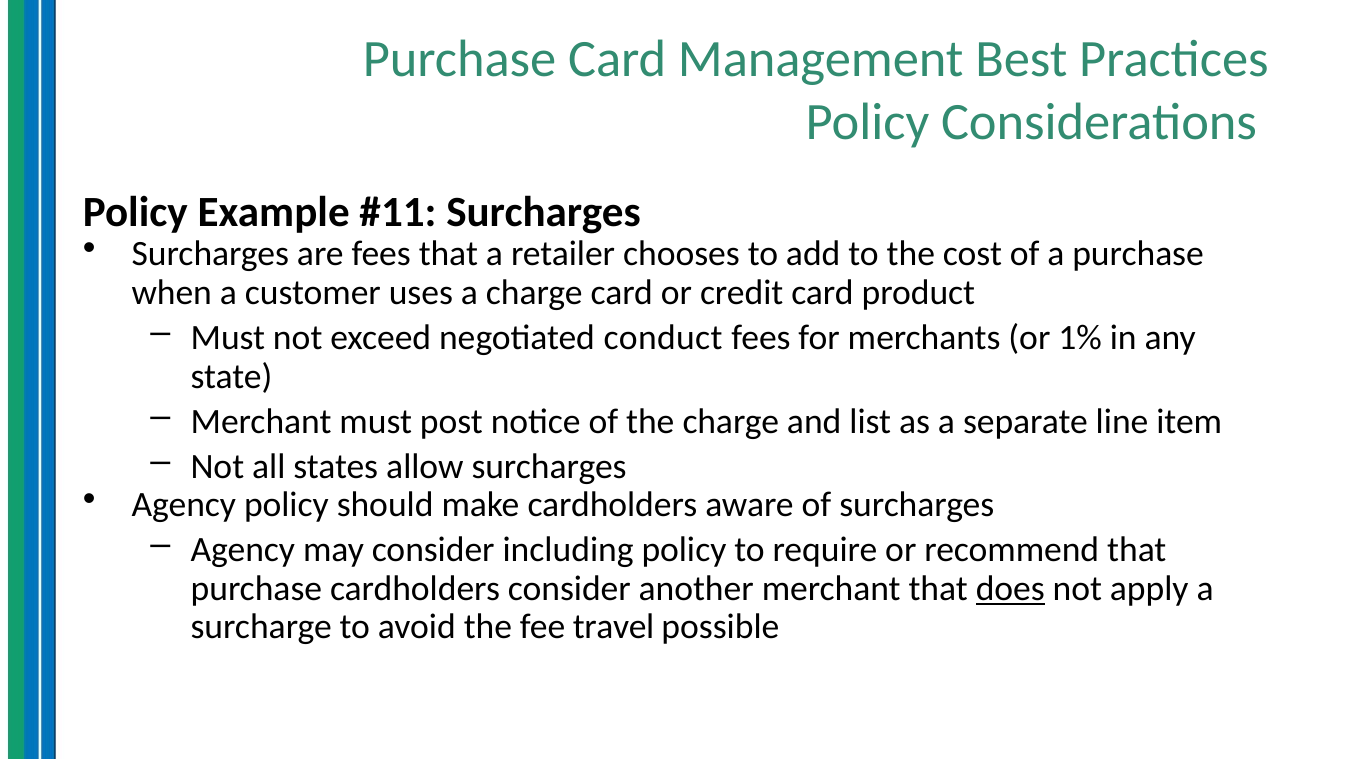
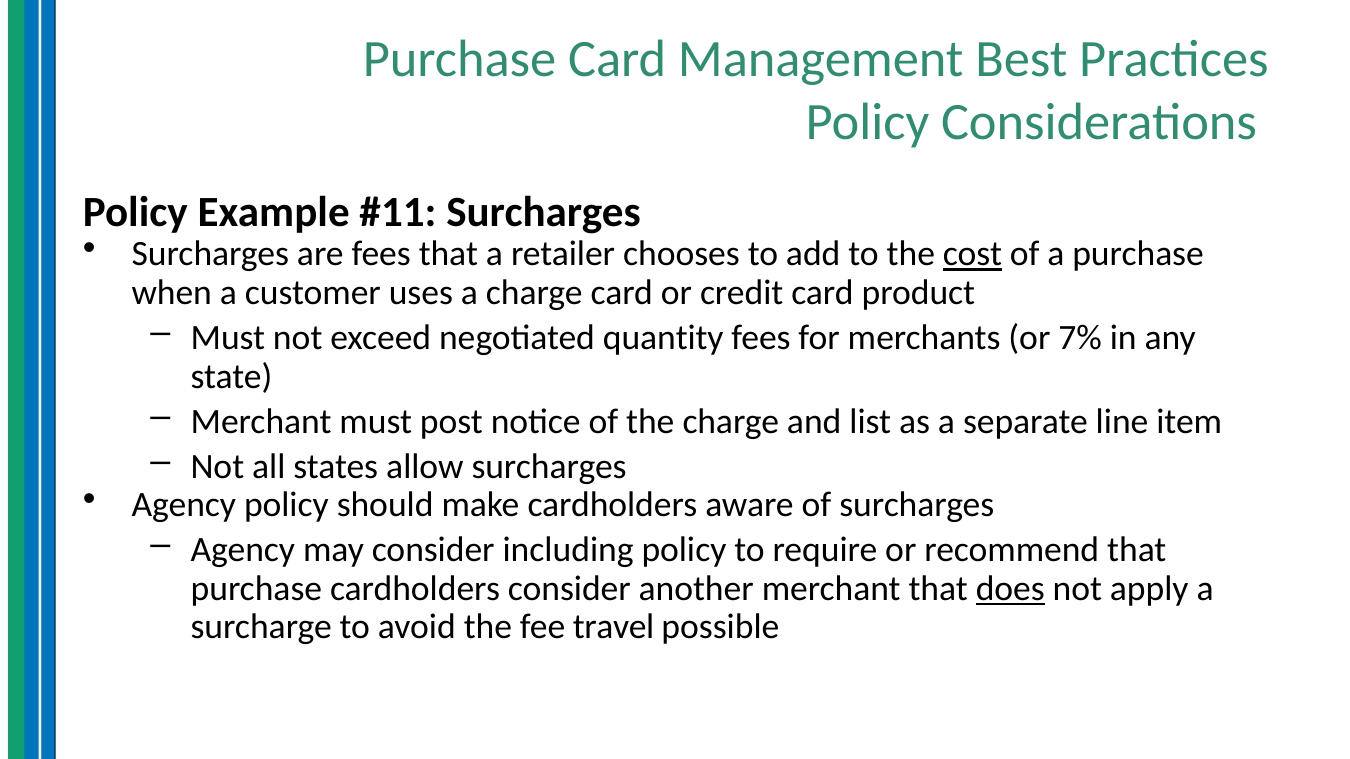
cost underline: none -> present
conduct: conduct -> quantity
1%: 1% -> 7%
